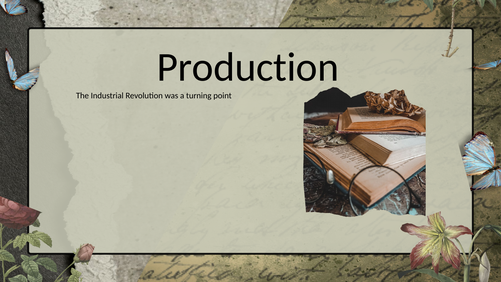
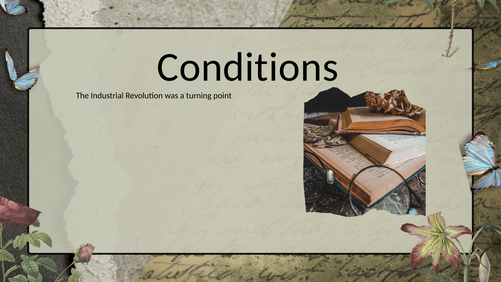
Production: Production -> Conditions
